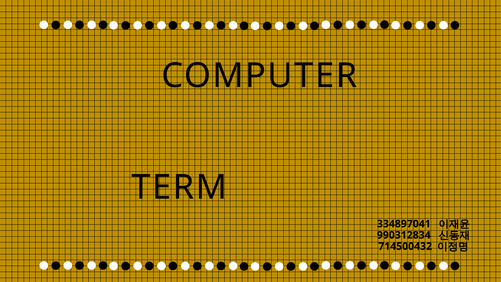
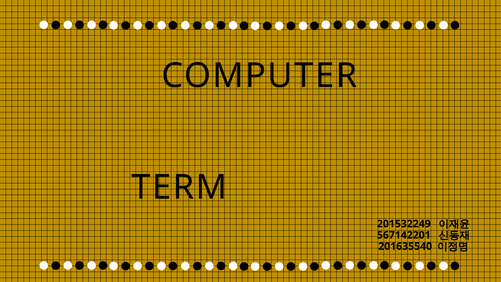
334897041: 334897041 -> 201532249
990312834: 990312834 -> 567142201
714500432: 714500432 -> 201635540
